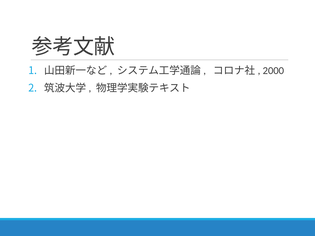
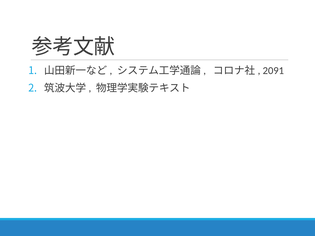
2000: 2000 -> 2091
